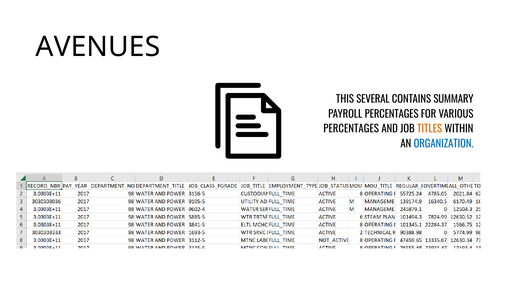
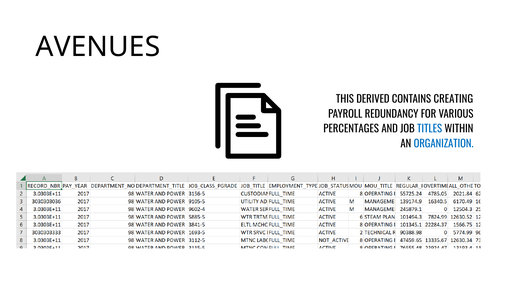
SEVERAL: SEVERAL -> DERIVED
SUMMARY: SUMMARY -> CREATING
PAYROLL PERCENTAGES: PERCENTAGES -> REDUNDANCY
TITLES colour: orange -> blue
